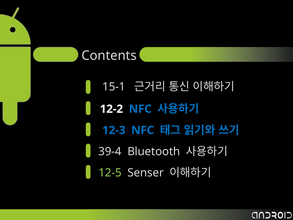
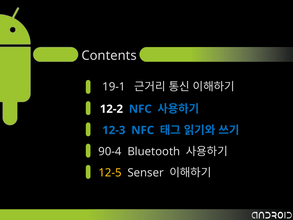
15-1: 15-1 -> 19-1
39-4: 39-4 -> 90-4
12-5 colour: light green -> yellow
